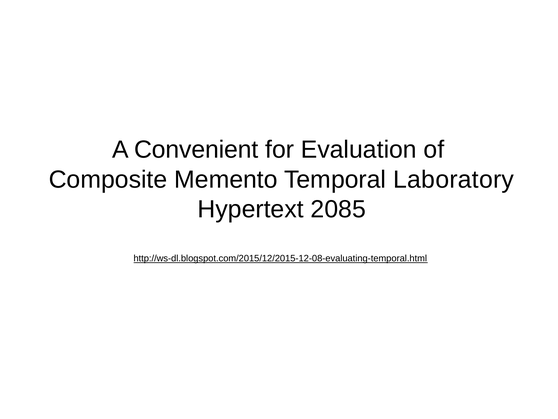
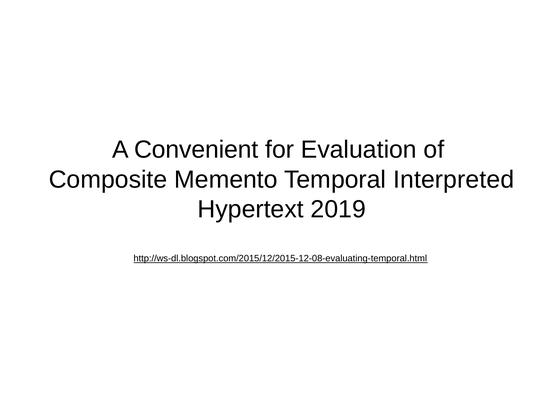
Laboratory: Laboratory -> Interpreted
2085: 2085 -> 2019
